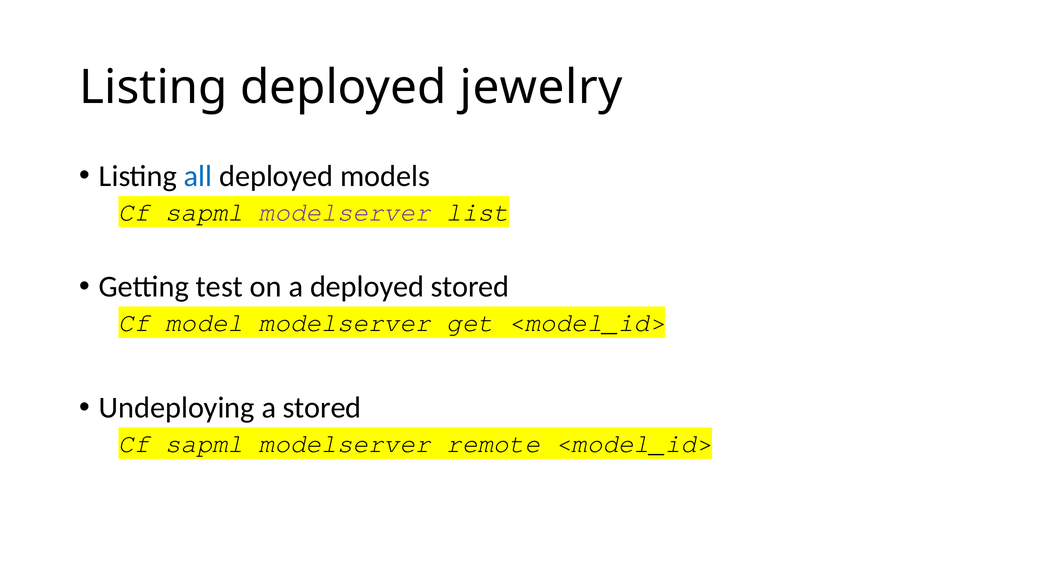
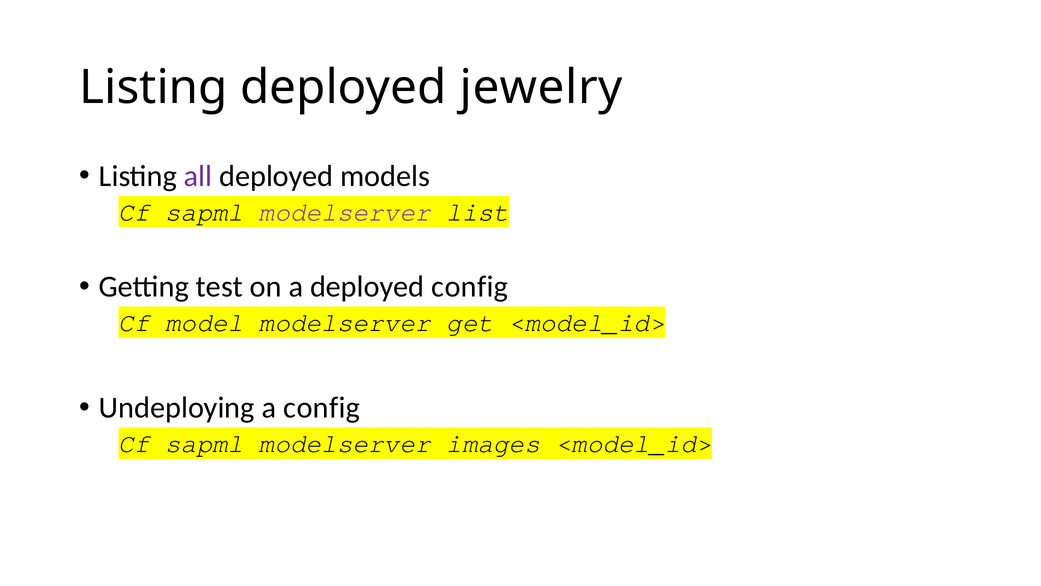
all colour: blue -> purple
deployed stored: stored -> config
a stored: stored -> config
remote: remote -> images
